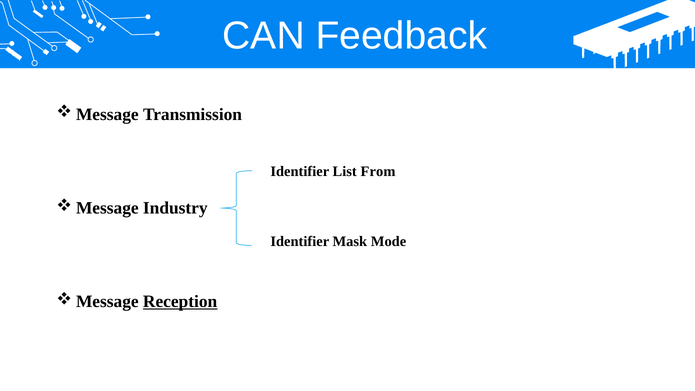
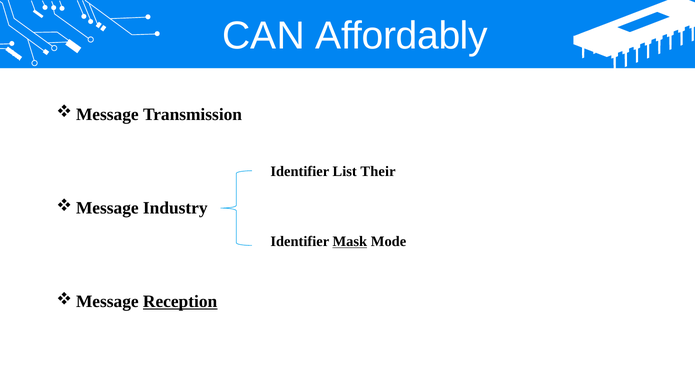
Feedback: Feedback -> Affordably
From: From -> Their
Mask underline: none -> present
